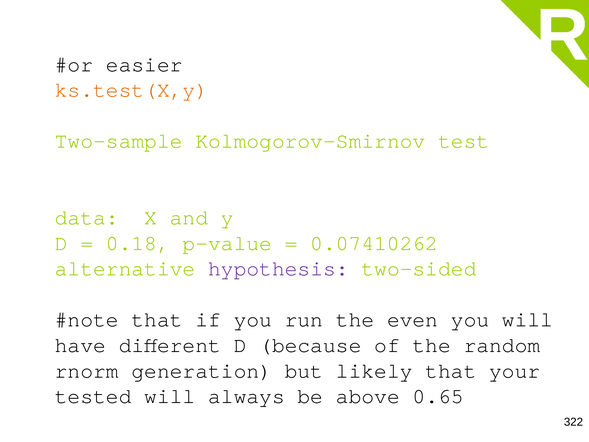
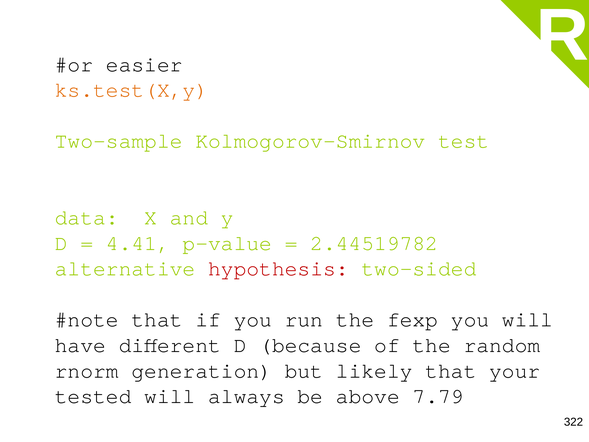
0.18: 0.18 -> 4.41
0.07410262: 0.07410262 -> 2.44519782
hypothesis colour: purple -> red
even: even -> fexp
0.65: 0.65 -> 7.79
